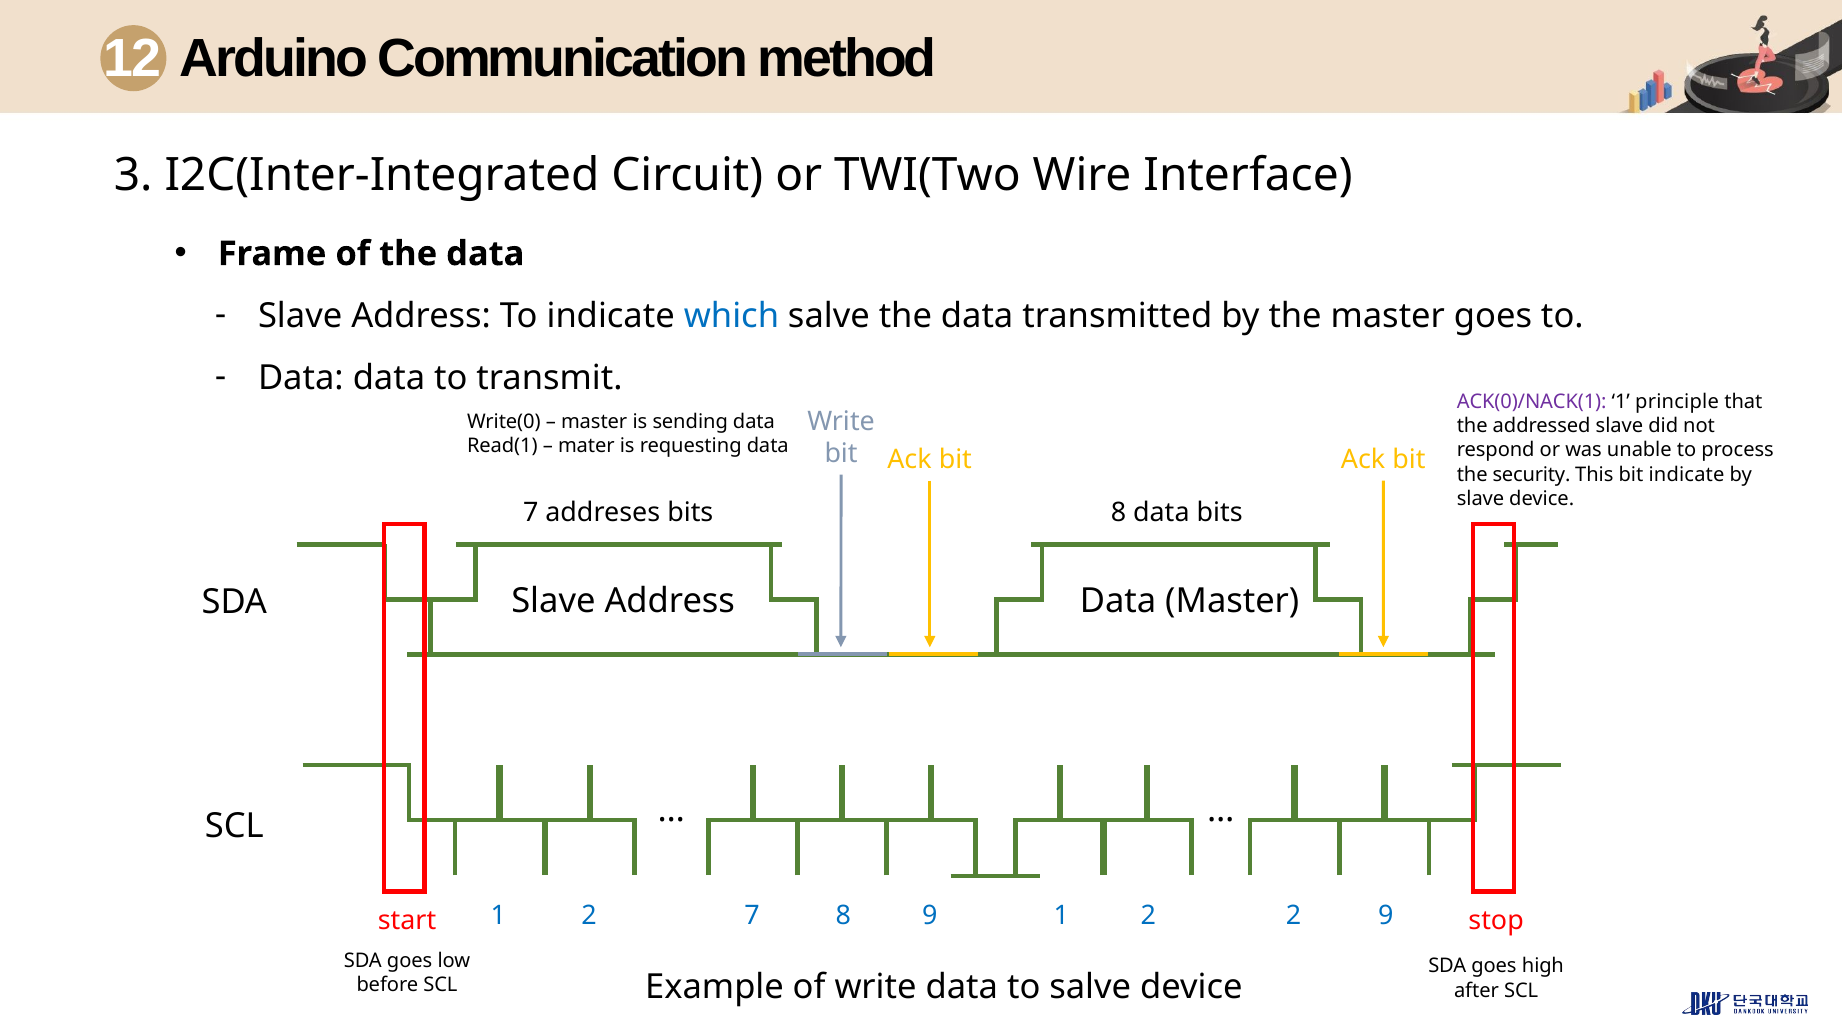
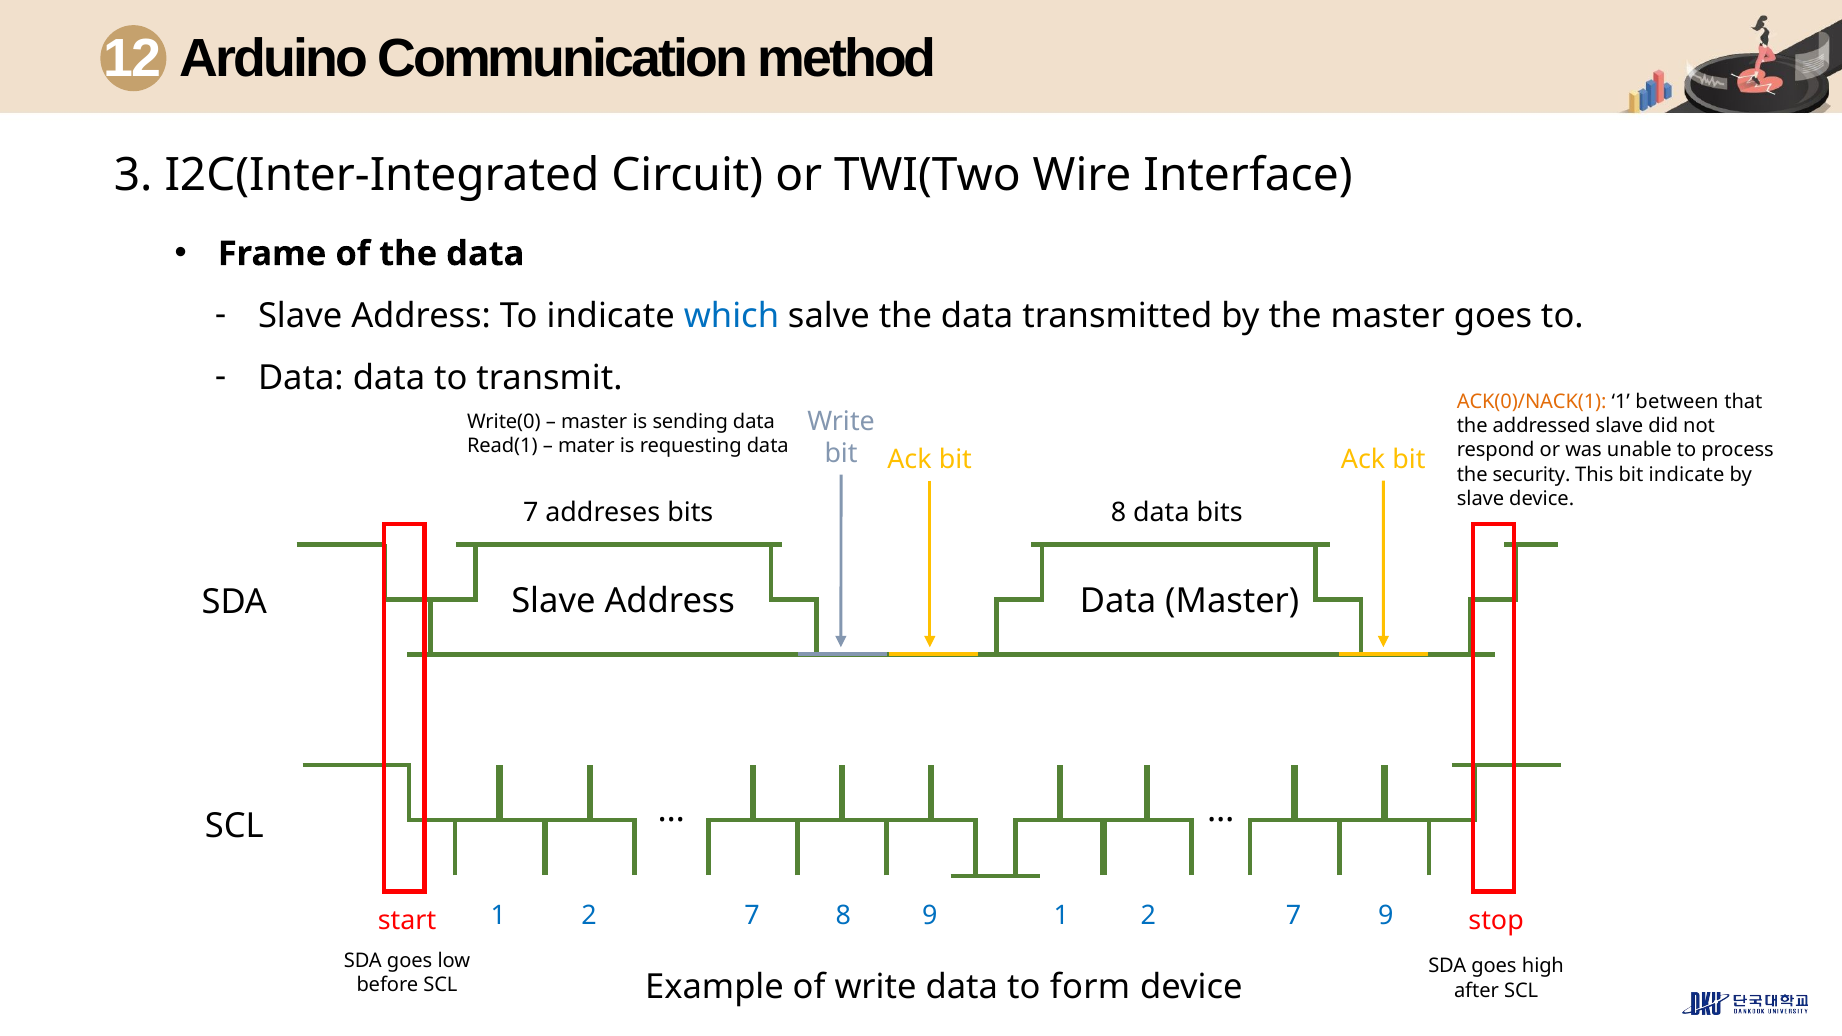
ACK(0)/NACK(1 colour: purple -> orange
principle: principle -> between
2 at (1293, 916): 2 -> 7
to salve: salve -> form
